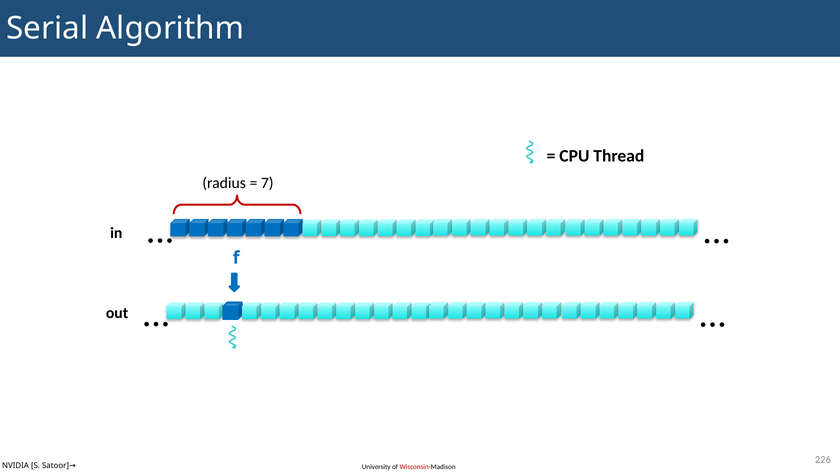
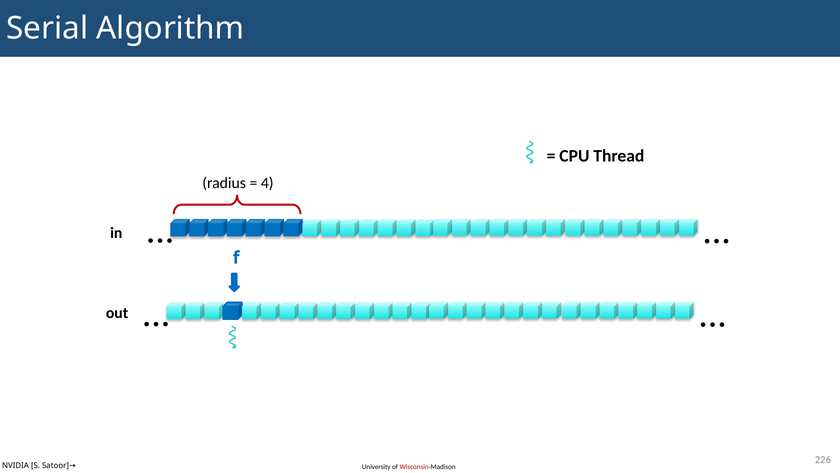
7: 7 -> 4
